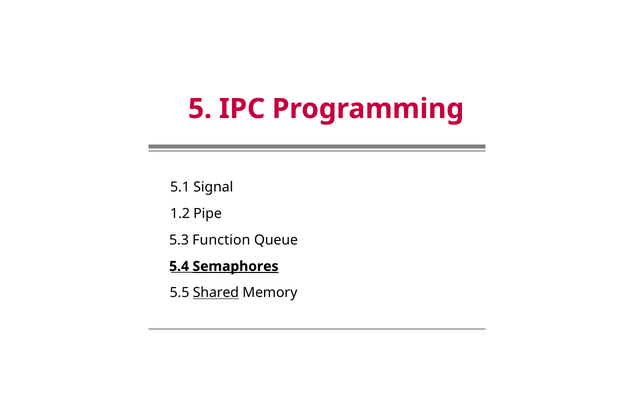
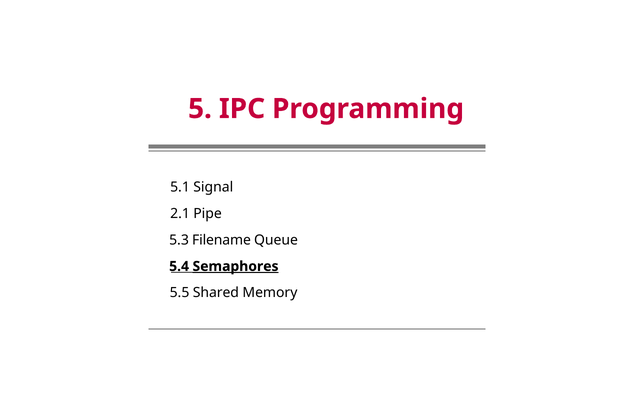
1.2: 1.2 -> 2.1
Function: Function -> Filename
Shared underline: present -> none
